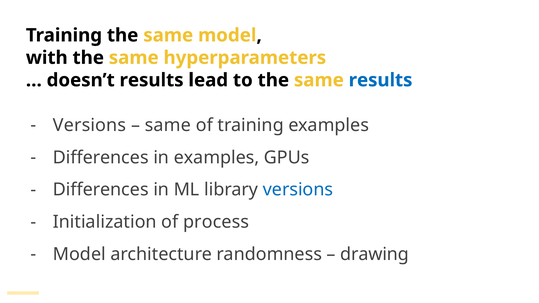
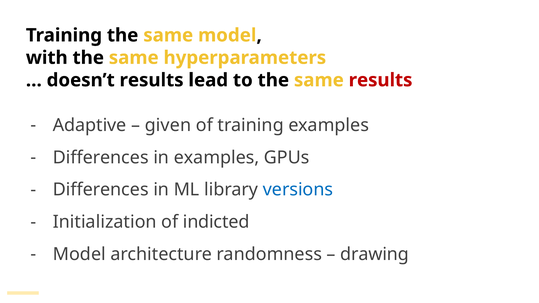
results at (381, 80) colour: blue -> red
Versions at (90, 125): Versions -> Adaptive
same at (168, 125): same -> given
process: process -> indicted
